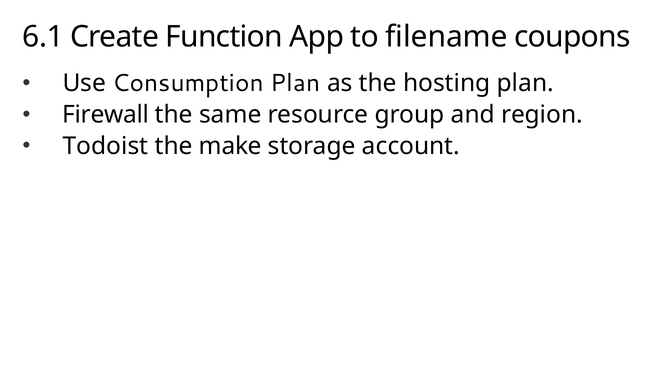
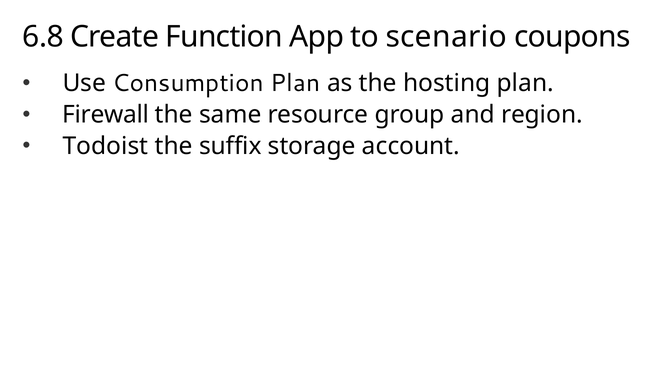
6.1: 6.1 -> 6.8
filename: filename -> scenario
make: make -> suffix
